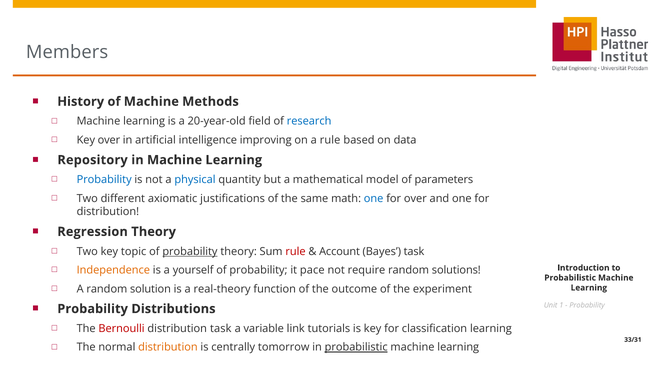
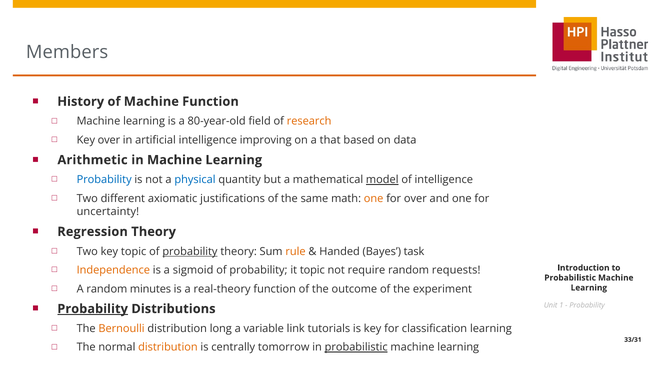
Machine Methods: Methods -> Function
20-year-old: 20-year-old -> 80-year-old
research colour: blue -> orange
a rule: rule -> that
Repository: Repository -> Arithmetic
model underline: none -> present
of parameters: parameters -> intelligence
one at (374, 198) colour: blue -> orange
distribution at (108, 212): distribution -> uncertainty
rule at (296, 251) colour: red -> orange
Account: Account -> Handed
yourself: yourself -> sigmoid
it pace: pace -> topic
solutions: solutions -> requests
solution: solution -> minutes
Probability at (93, 309) underline: none -> present
Bernoulli colour: red -> orange
distribution task: task -> long
